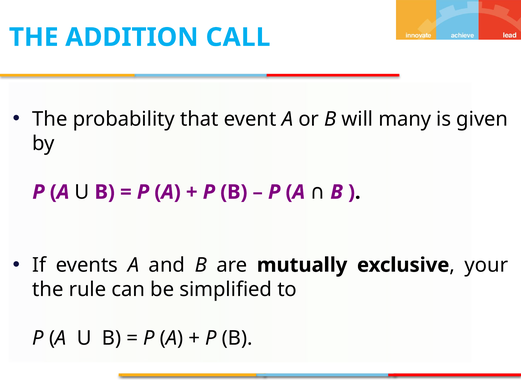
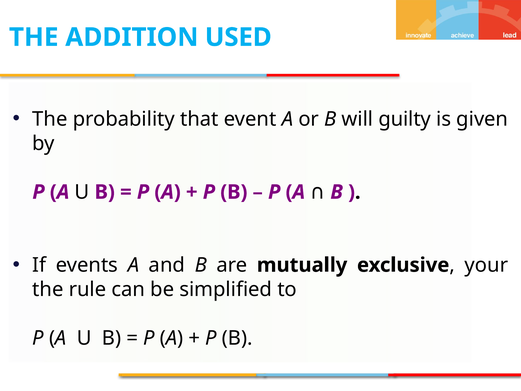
CALL: CALL -> USED
many: many -> guilty
